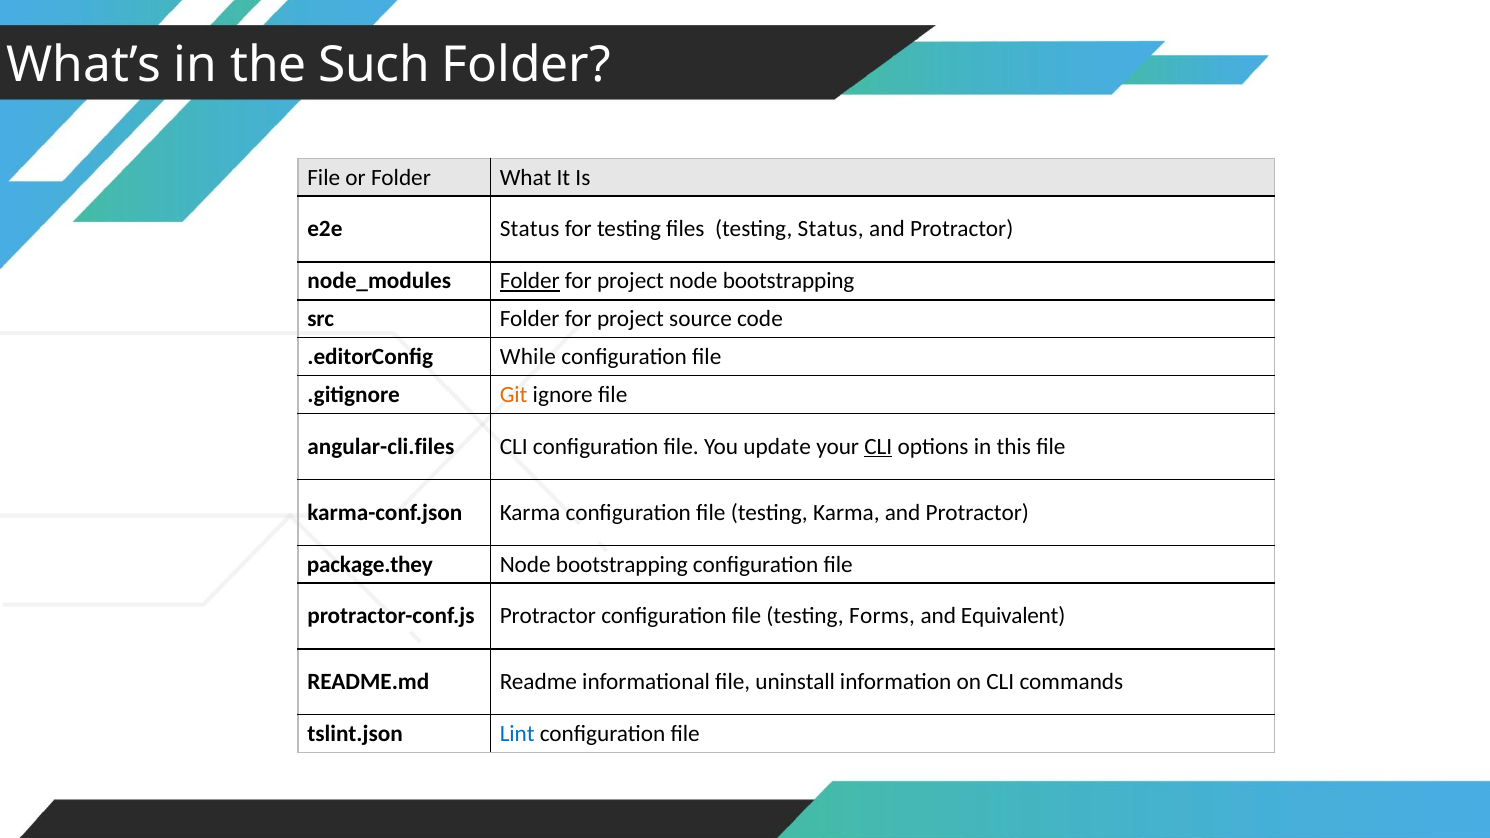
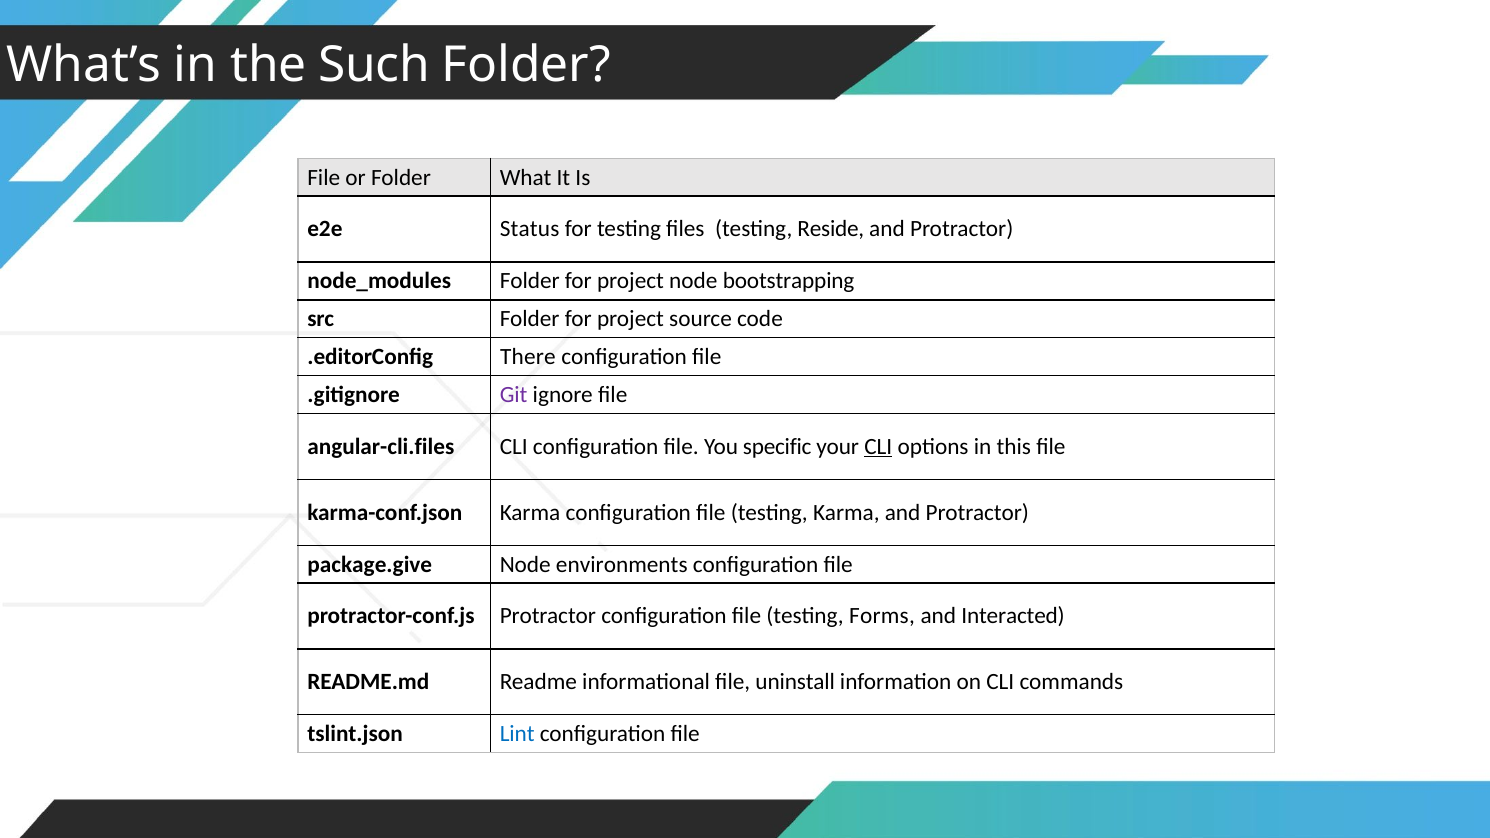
testing Status: Status -> Reside
Folder at (530, 281) underline: present -> none
While: While -> There
Git colour: orange -> purple
update: update -> specific
package.they: package.they -> package.give
bootstrapping at (622, 564): bootstrapping -> environments
Equivalent: Equivalent -> Interacted
